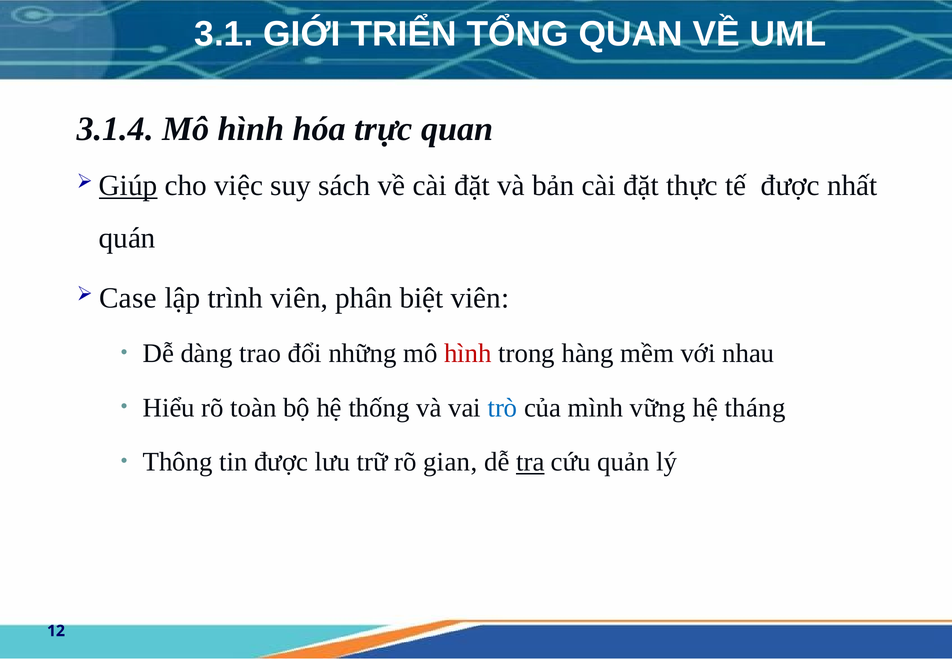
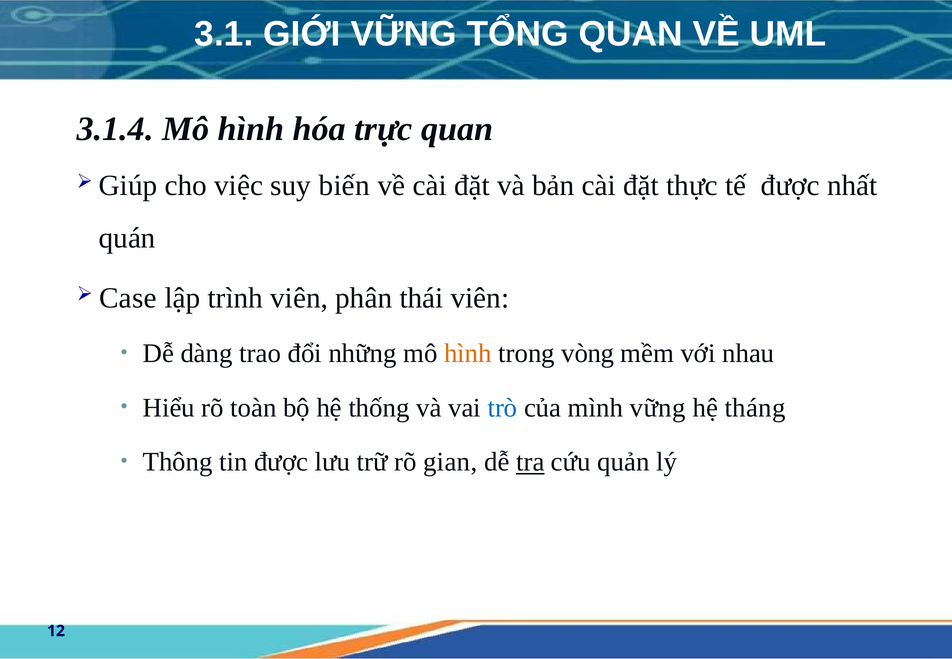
GIỚI TRIỂN: TRIỂN -> VỮNG
Giúp underline: present -> none
sách: sách -> biến
biệt: biệt -> thái
hình at (468, 354) colour: red -> orange
hàng: hàng -> vòng
